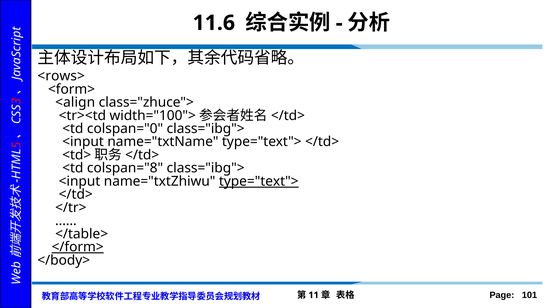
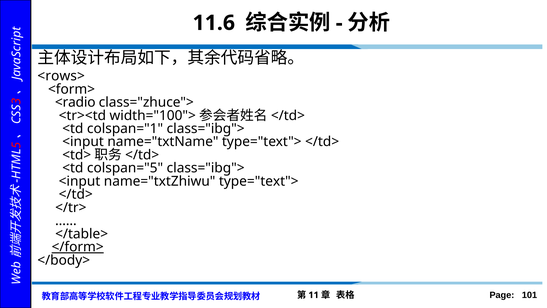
<align: <align -> <radio
colspan="0: colspan="0 -> colspan="1
colspan="8: colspan="8 -> colspan="5
type="text"> at (259, 181) underline: present -> none
